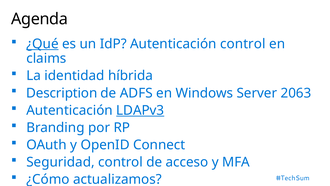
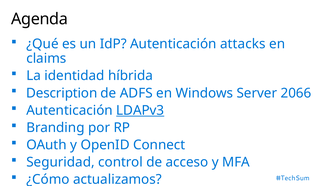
¿Qué underline: present -> none
Autenticación control: control -> attacks
2063: 2063 -> 2066
